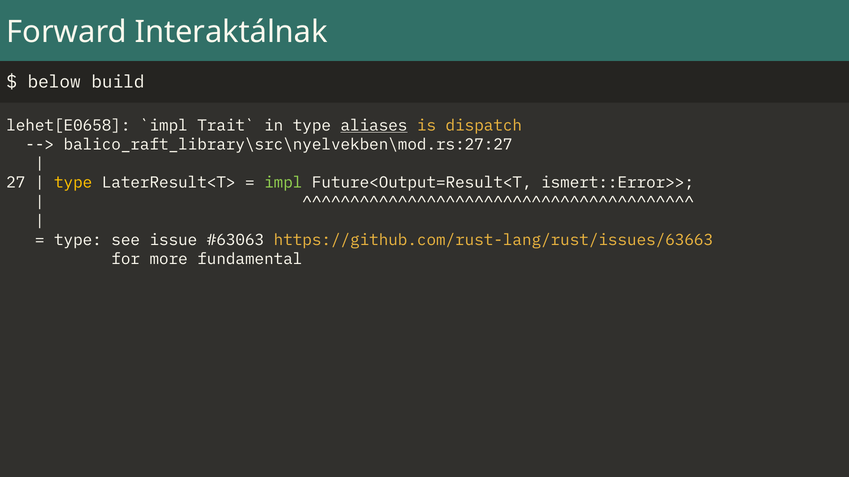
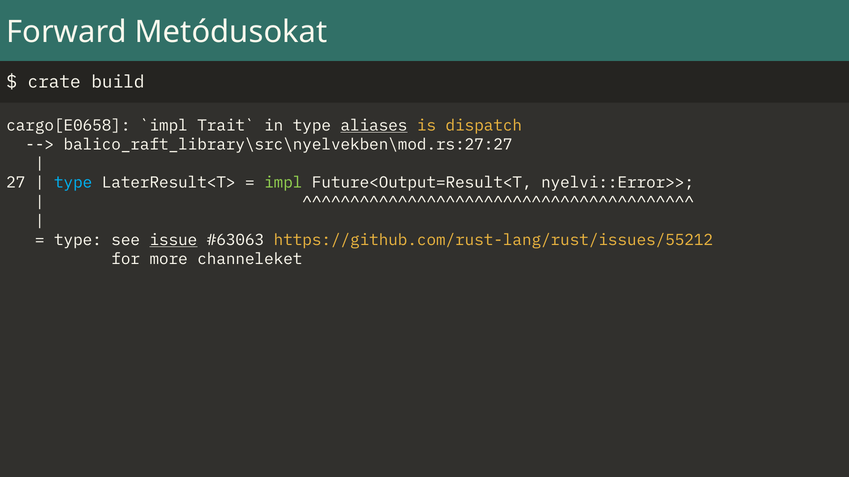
Interaktálnak: Interaktálnak -> Metódusokat
below: below -> crate
lehet[E0658: lehet[E0658 -> cargo[E0658
type at (73, 183) colour: yellow -> light blue
ismert::Error>>: ismert::Error>> -> nyelvi::Error>>
issue underline: none -> present
https://github.com/rust-lang/rust/issues/63663: https://github.com/rust-lang/rust/issues/63663 -> https://github.com/rust-lang/rust/issues/55212
fundamental: fundamental -> channeleket
